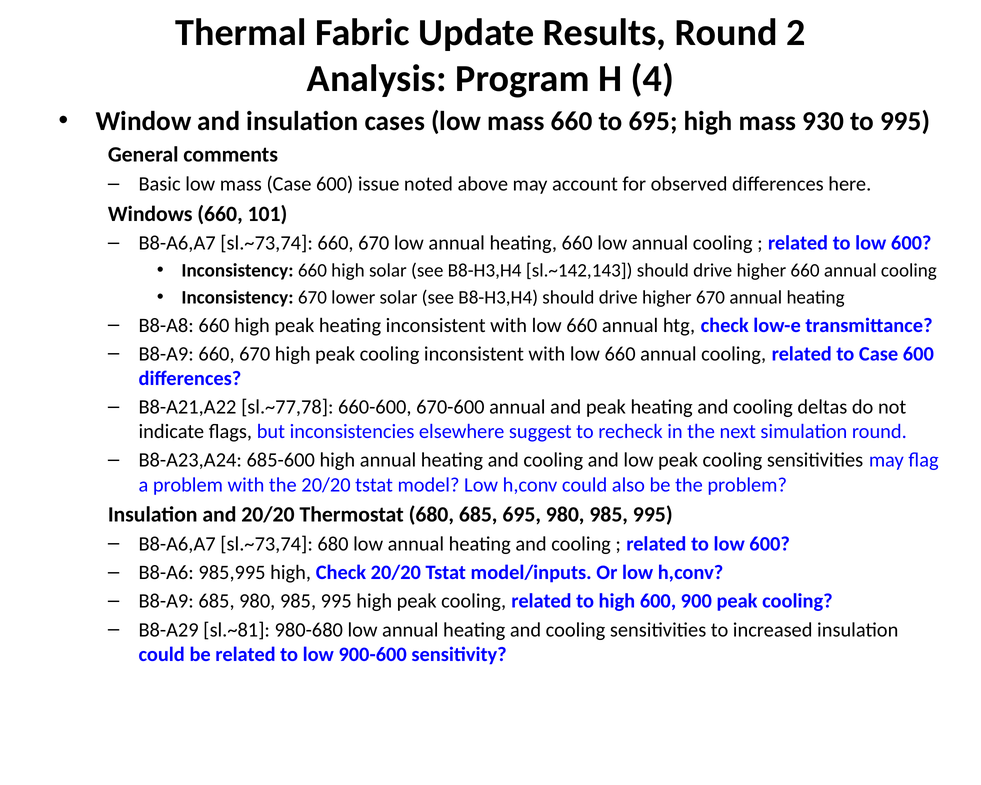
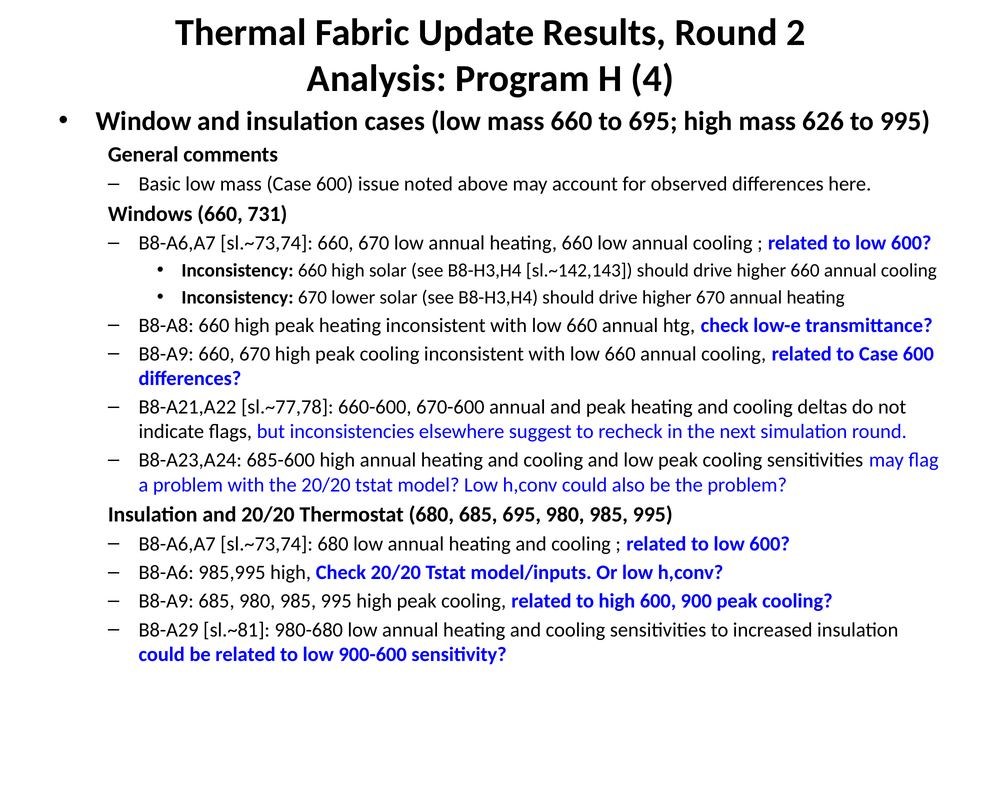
930: 930 -> 626
101: 101 -> 731
